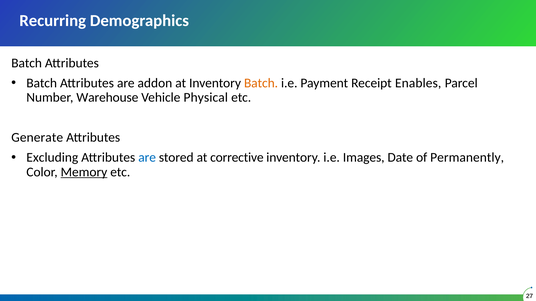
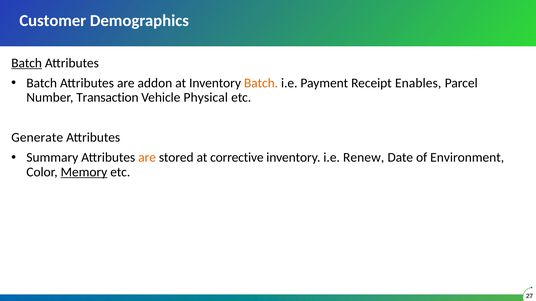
Recurring: Recurring -> Customer
Batch at (27, 63) underline: none -> present
Warehouse: Warehouse -> Transaction
Excluding: Excluding -> Summary
are at (147, 158) colour: blue -> orange
Images: Images -> Renew
Permanently: Permanently -> Environment
